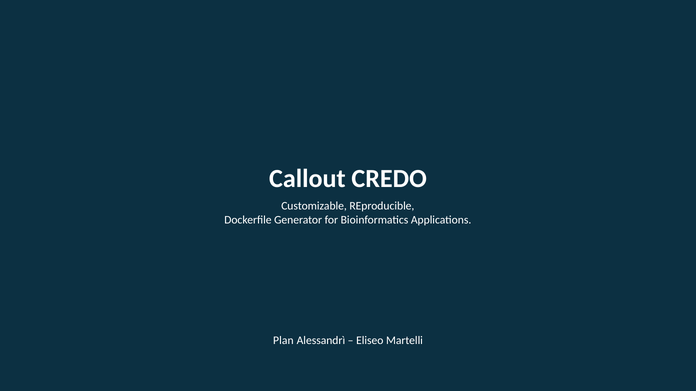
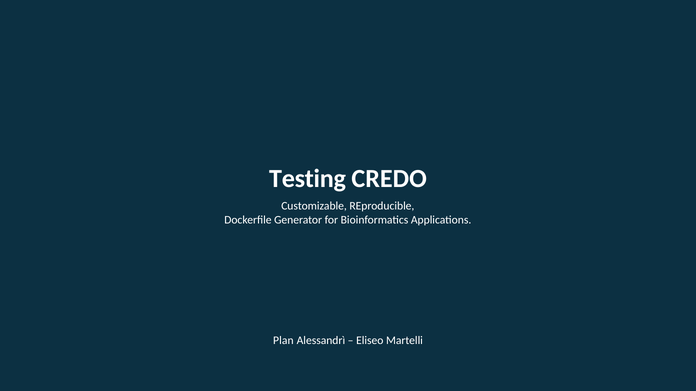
Callout: Callout -> Testing
